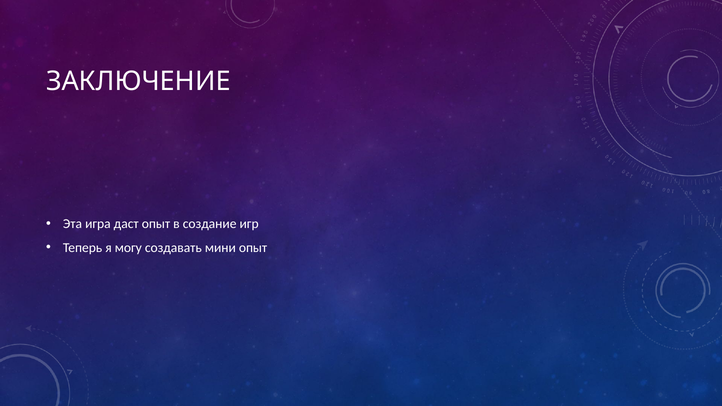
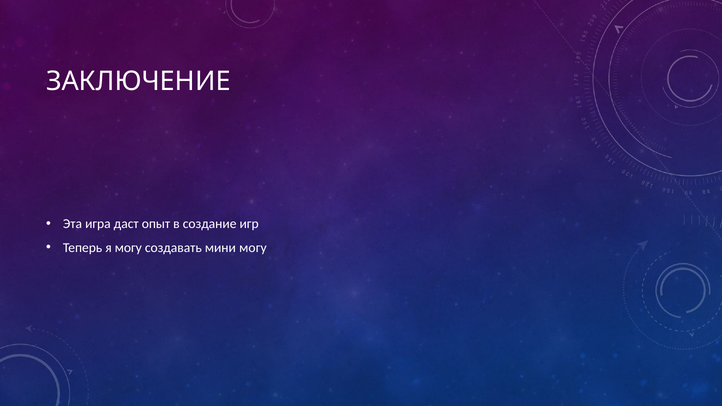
мини опыт: опыт -> могу
